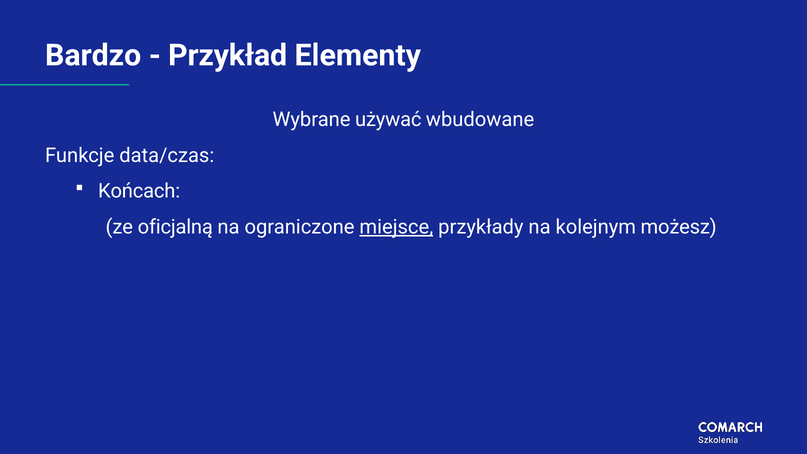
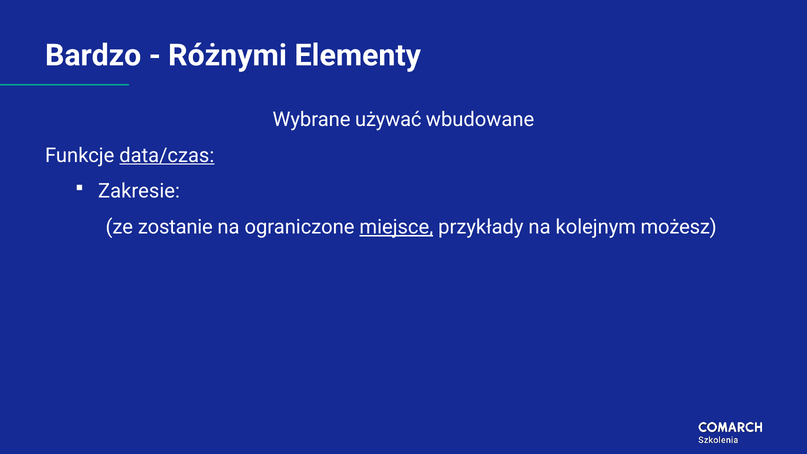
Przykład: Przykład -> Różnymi
data/czas underline: none -> present
Końcach: Końcach -> Zakresie
oficjalną: oficjalną -> zostanie
